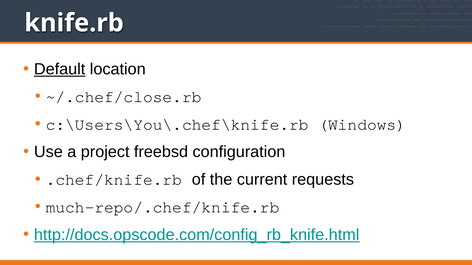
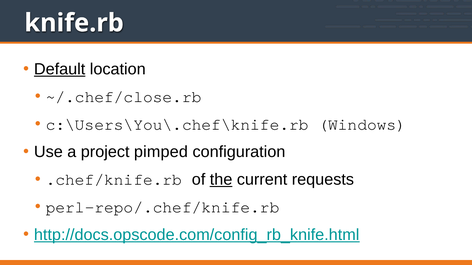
freebsd: freebsd -> pimped
the underline: none -> present
much-repo/.chef/knife.rb: much-repo/.chef/knife.rb -> perl-repo/.chef/knife.rb
